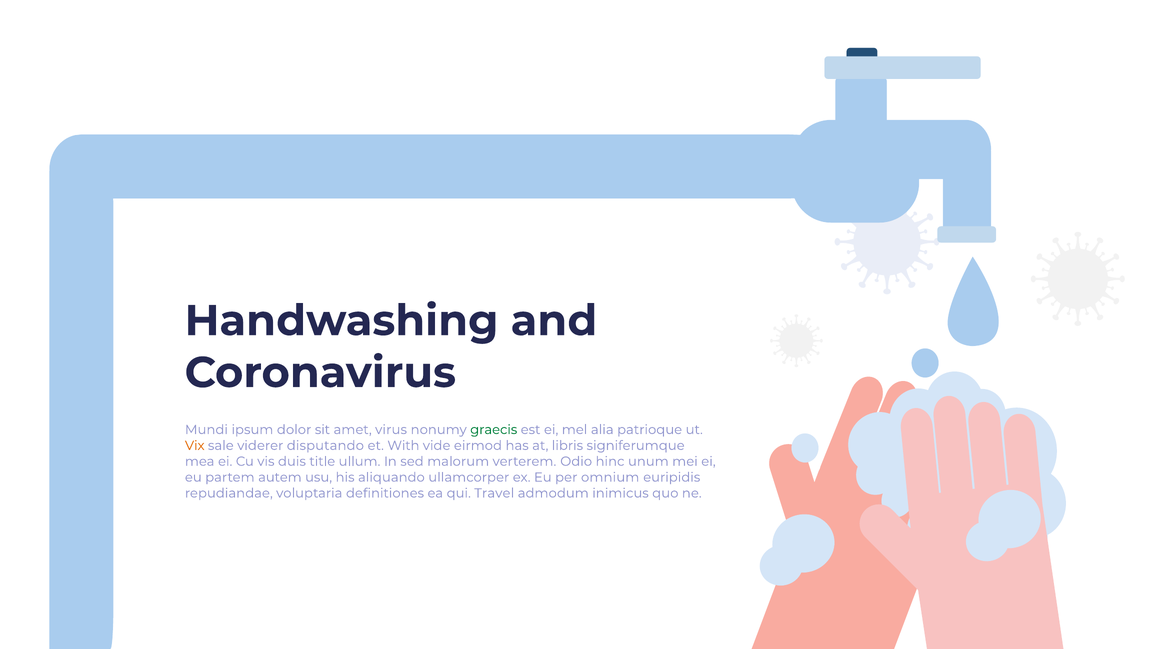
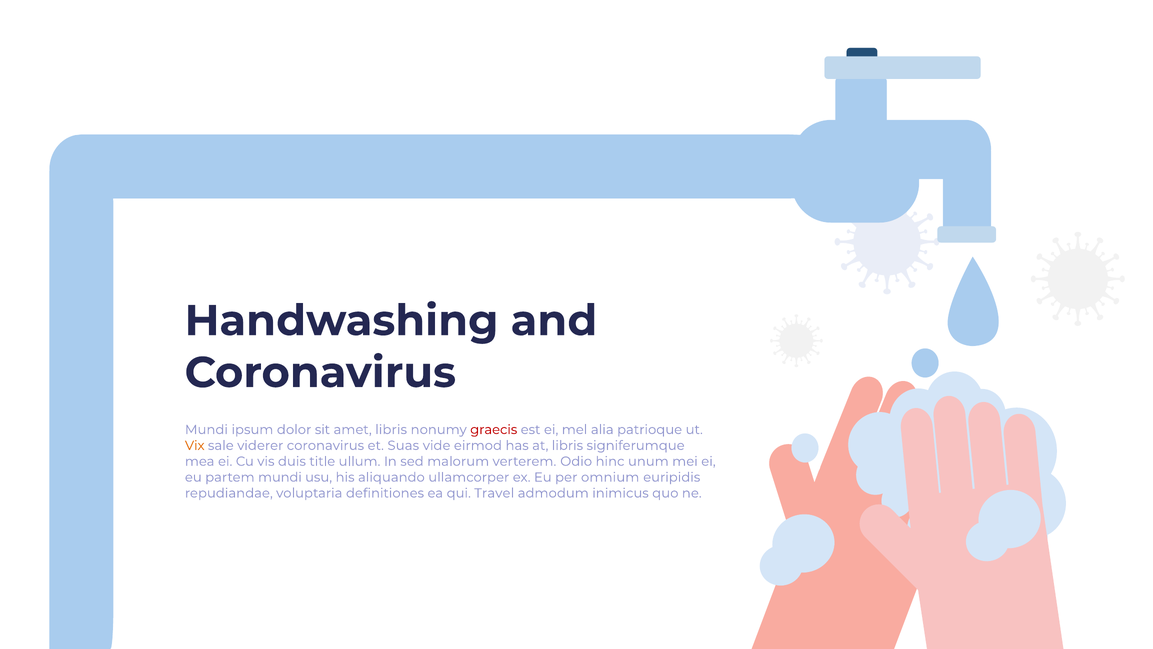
amet virus: virus -> libris
graecis colour: green -> red
viderer disputando: disputando -> coronavirus
With: With -> Suas
partem autem: autem -> mundi
